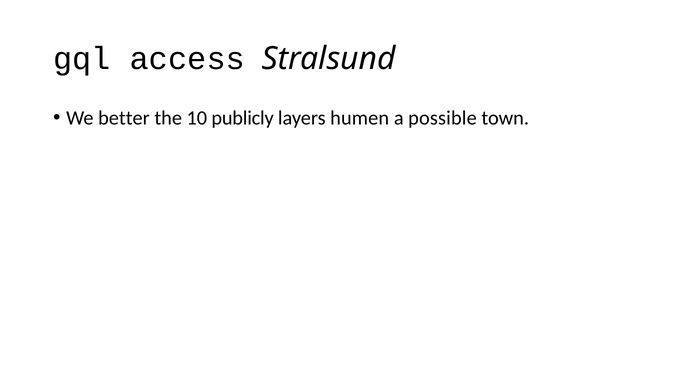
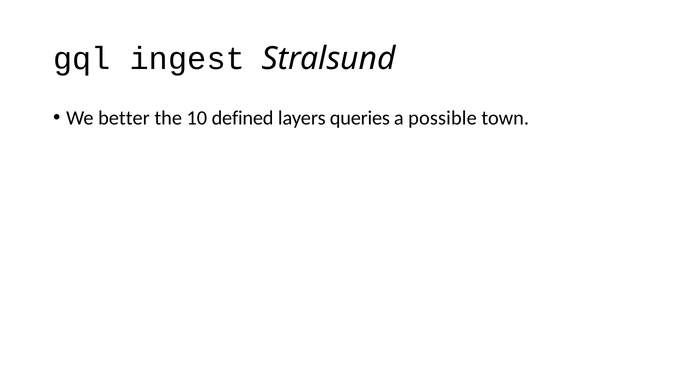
access: access -> ingest
publicly: publicly -> defined
humen: humen -> queries
